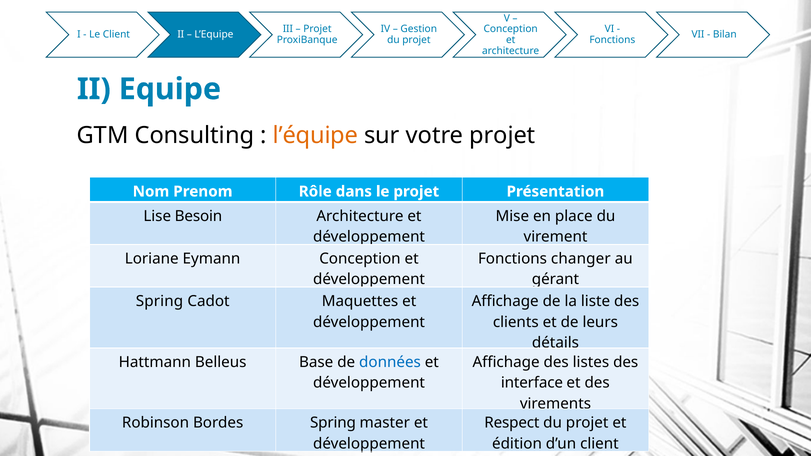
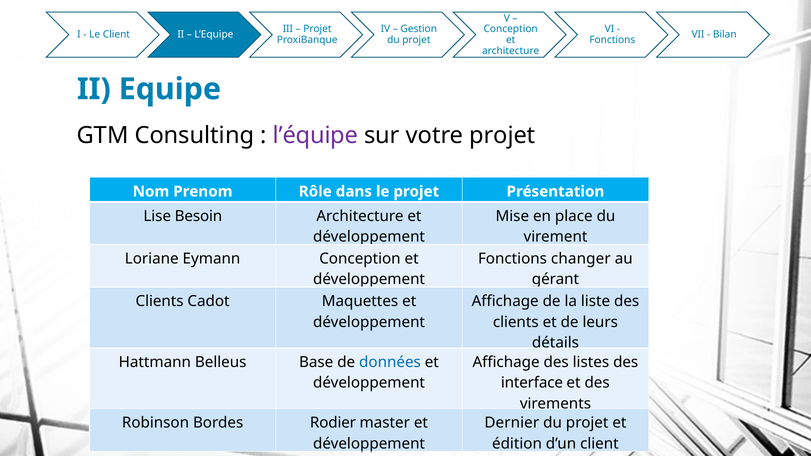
l’équipe colour: orange -> purple
Spring at (159, 302): Spring -> Clients
Bordes Spring: Spring -> Rodier
Respect: Respect -> Dernier
